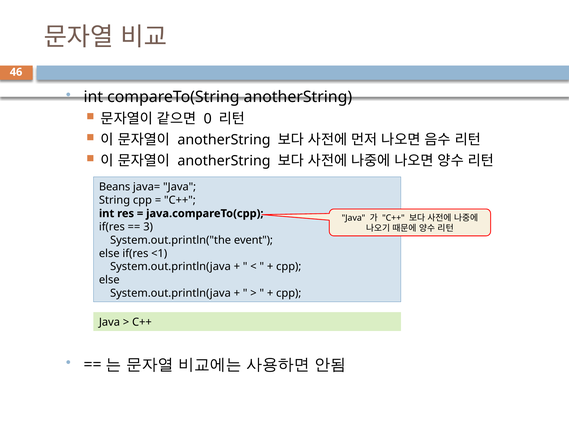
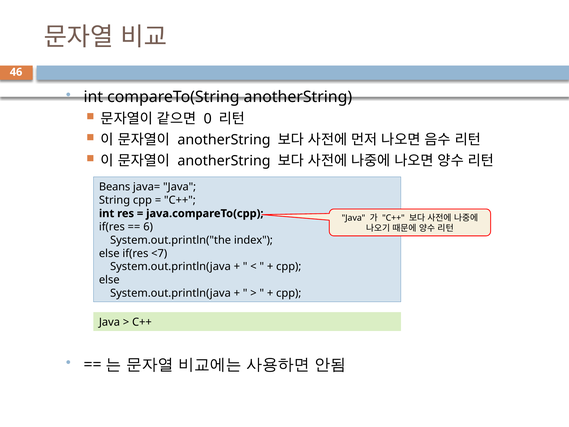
3: 3 -> 6
event: event -> index
<1: <1 -> <7
